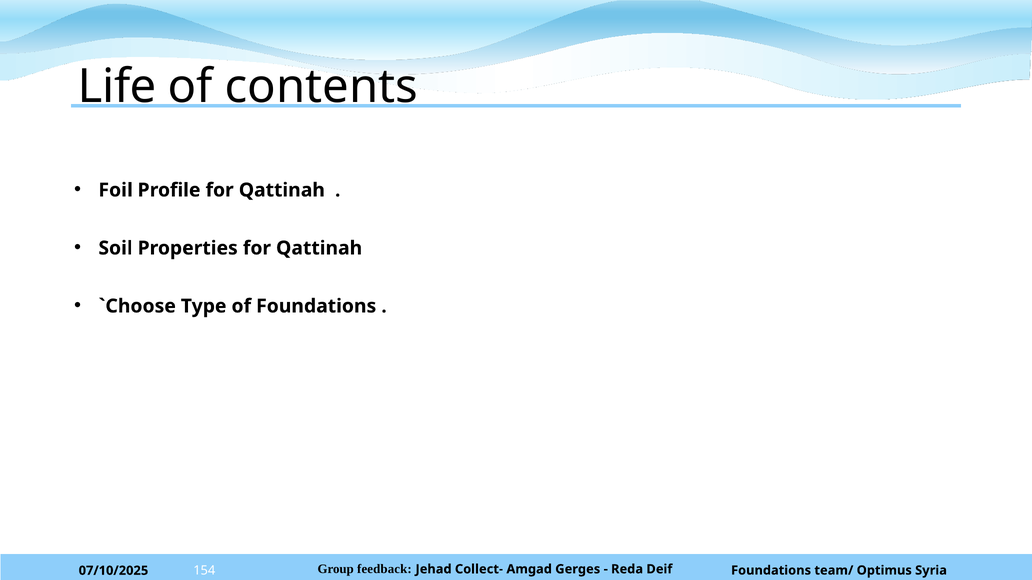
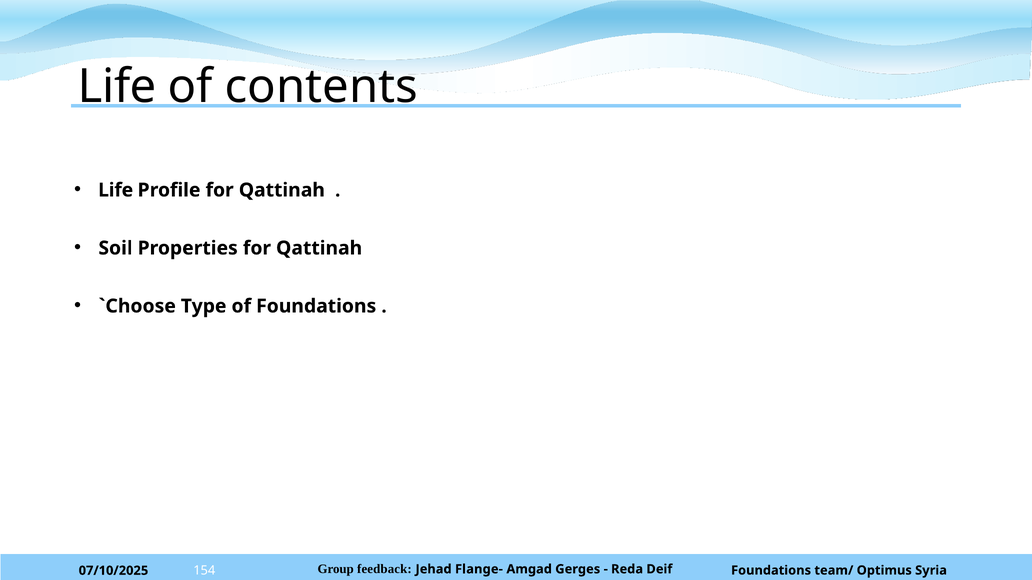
Foil at (116, 190): Foil -> Life
Collect-: Collect- -> Flange-
